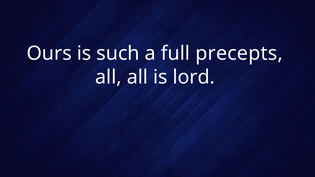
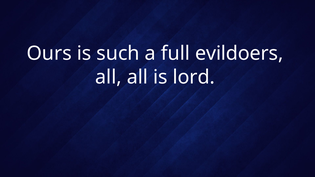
precepts: precepts -> evildoers
